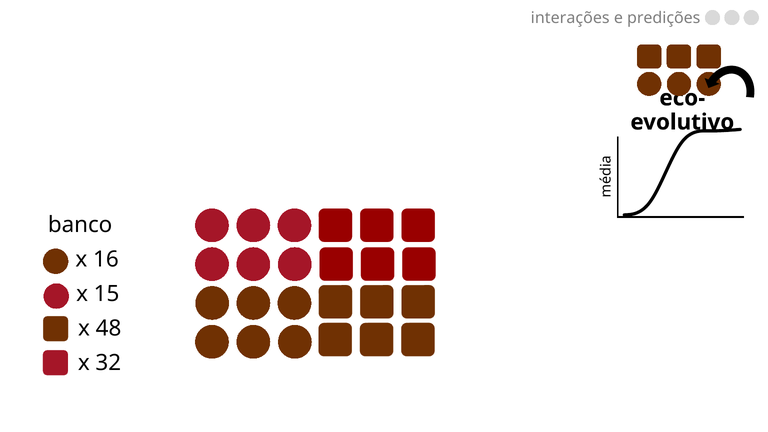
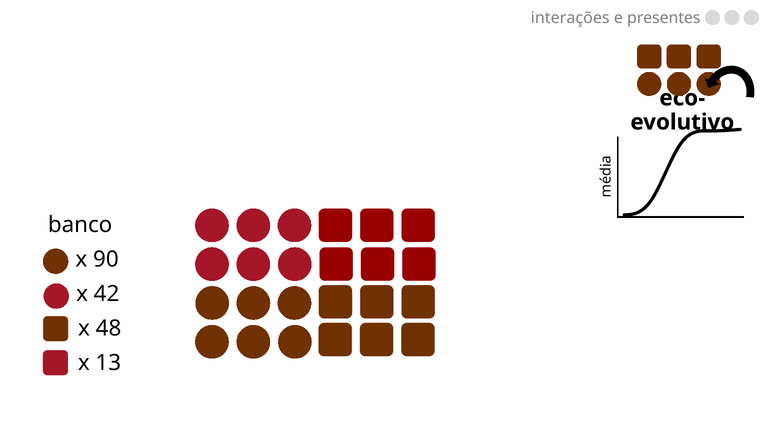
predições: predições -> presentes
16: 16 -> 90
15: 15 -> 42
32: 32 -> 13
